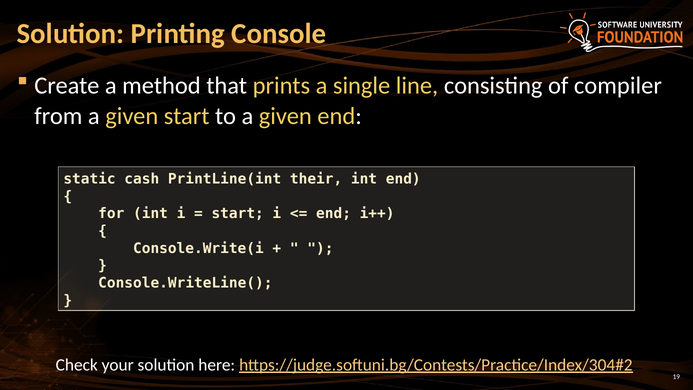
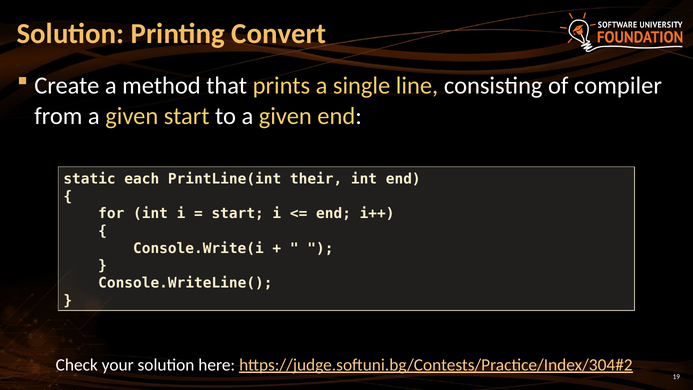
Console: Console -> Convert
cash: cash -> each
